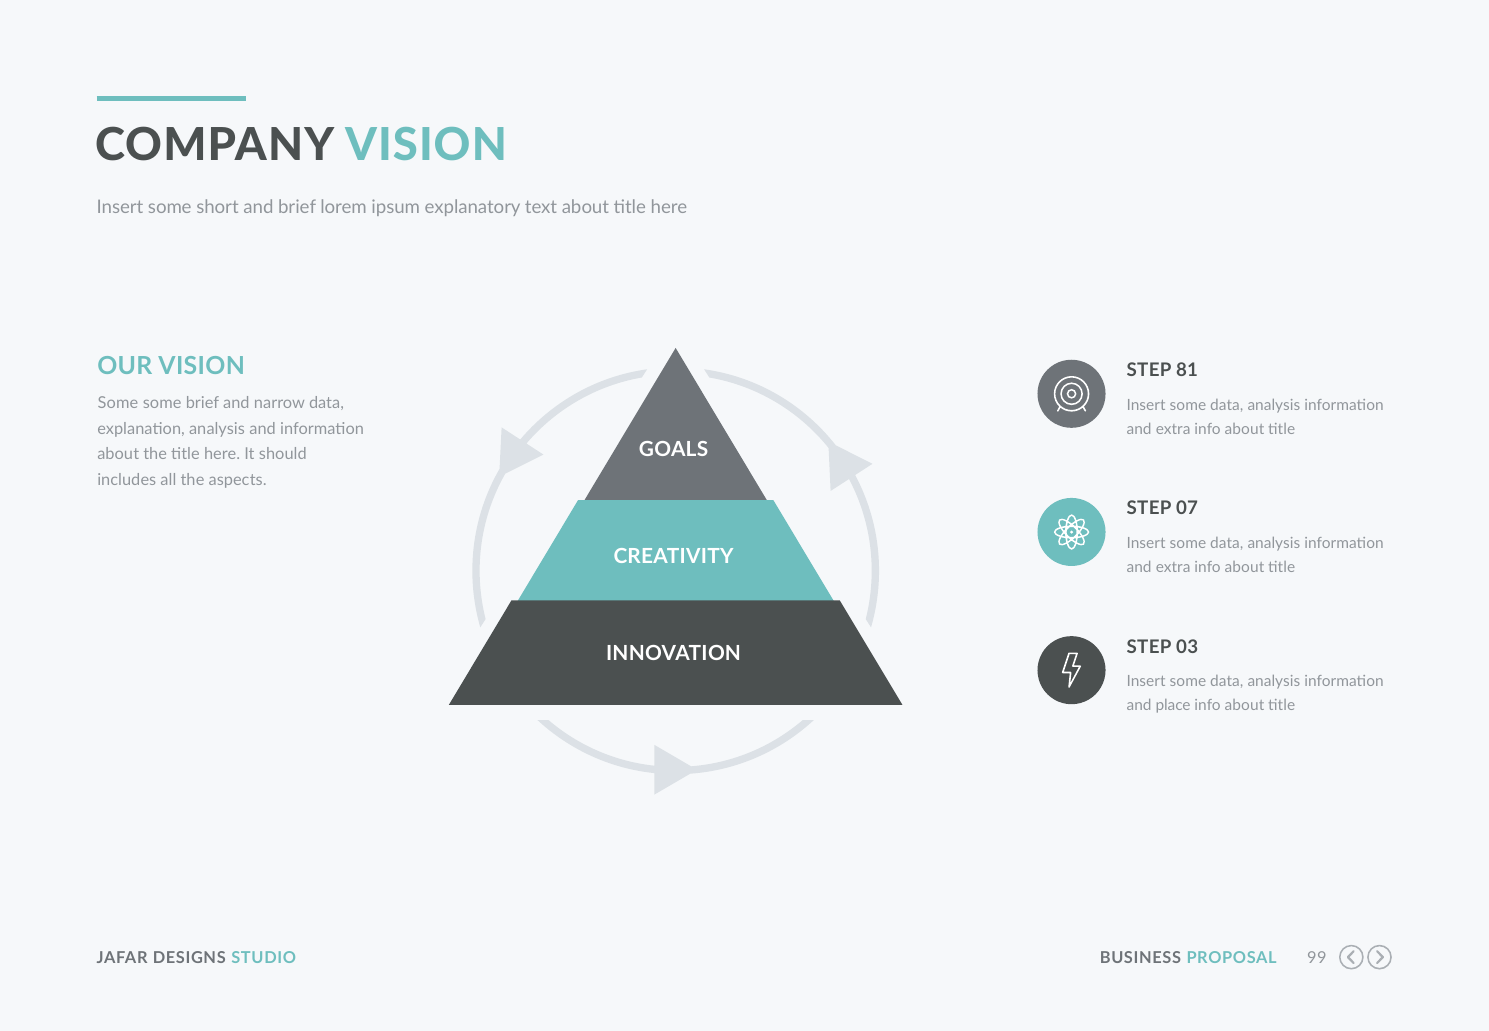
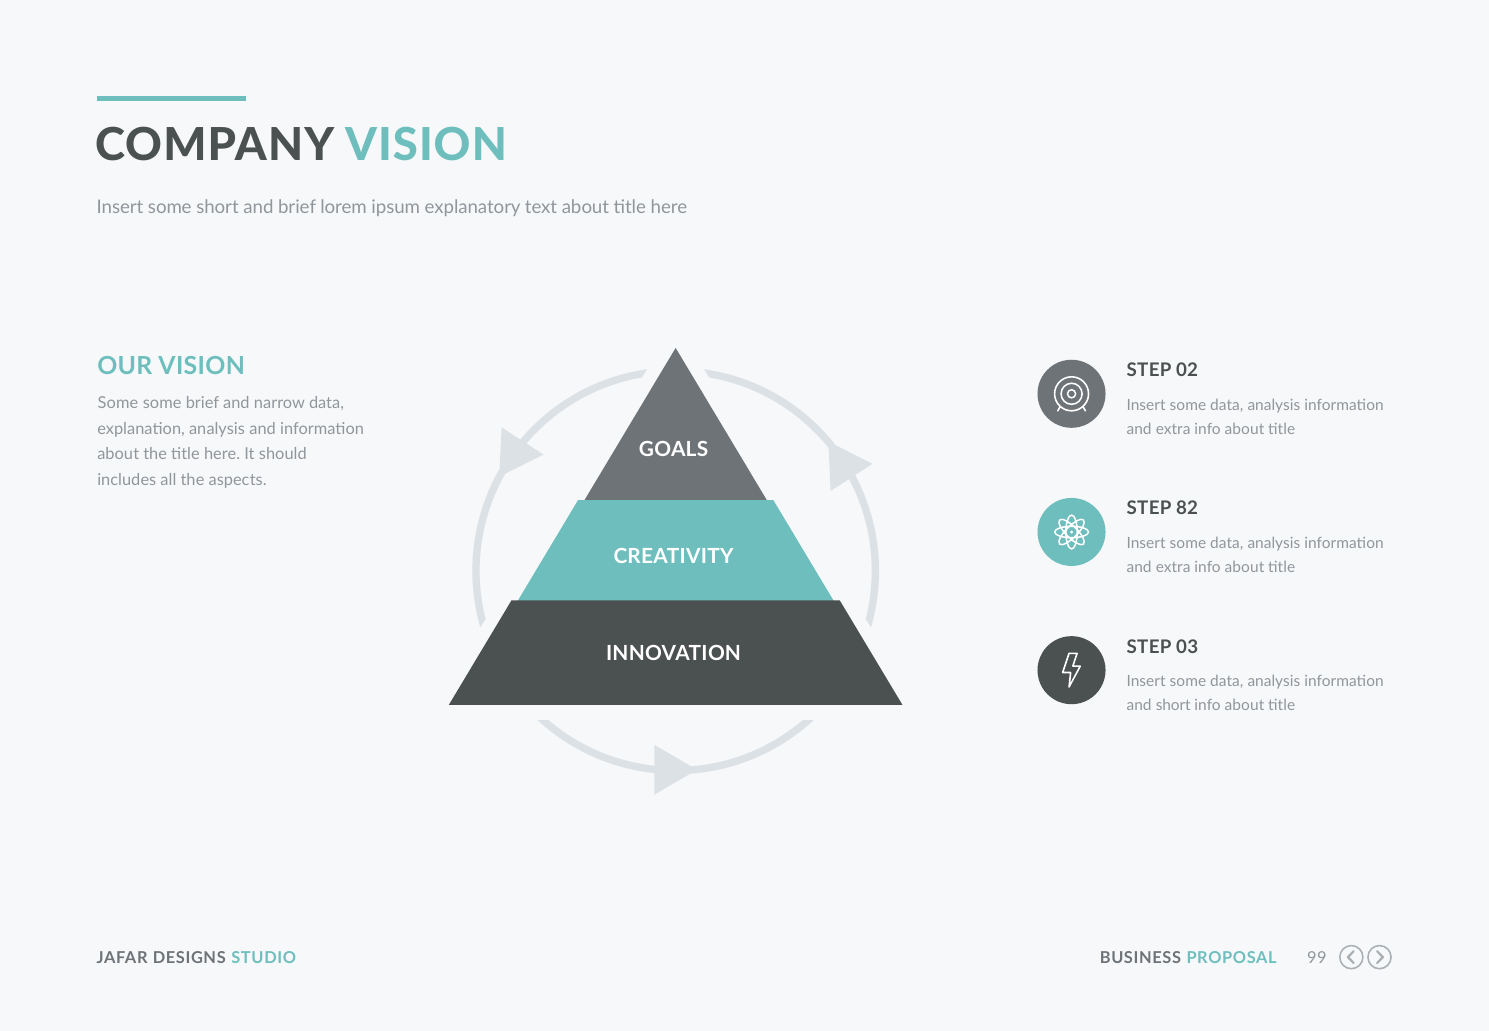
81: 81 -> 02
07: 07 -> 82
and place: place -> short
